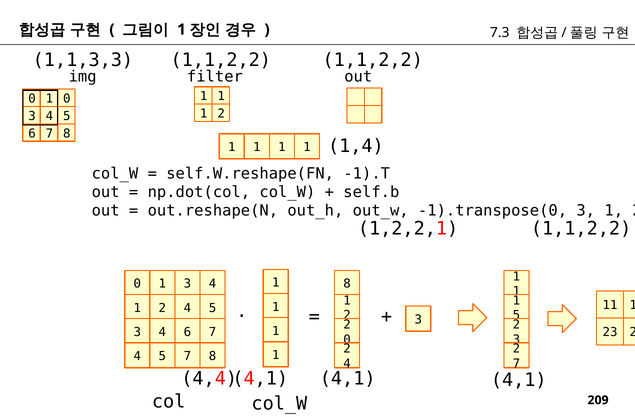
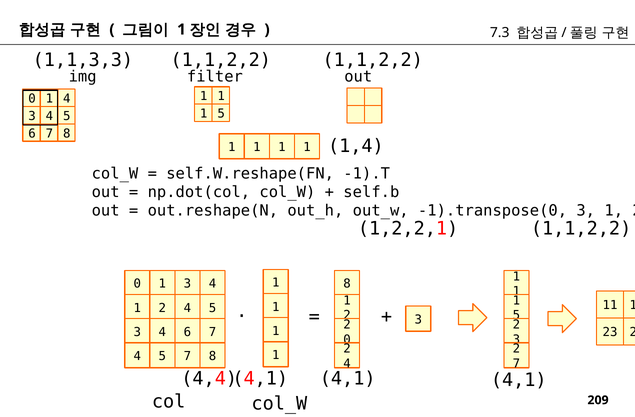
1 0: 0 -> 4
2 at (221, 114): 2 -> 5
